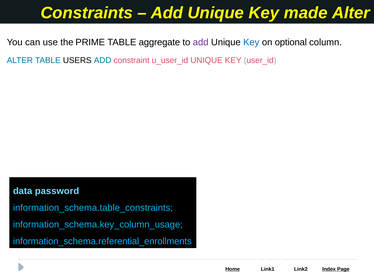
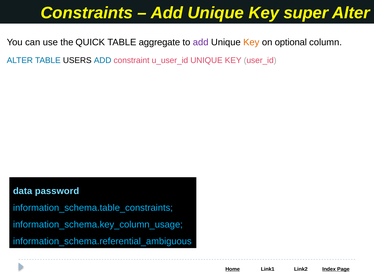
made: made -> super
PRIME: PRIME -> QUICK
Key at (251, 42) colour: blue -> orange
information_schema.referential_enrollments: information_schema.referential_enrollments -> information_schema.referential_ambiguous
